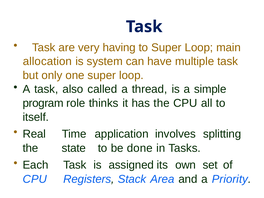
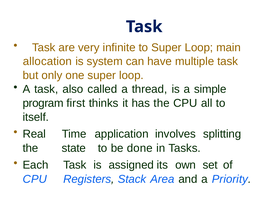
having: having -> infinite
role: role -> first
